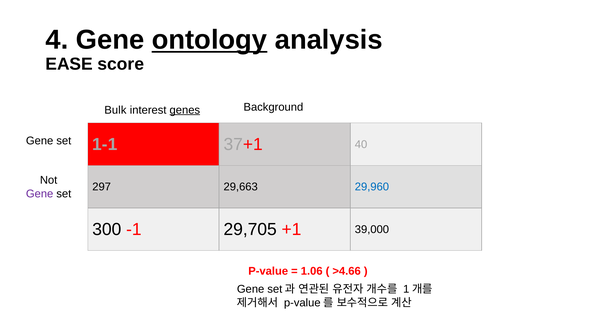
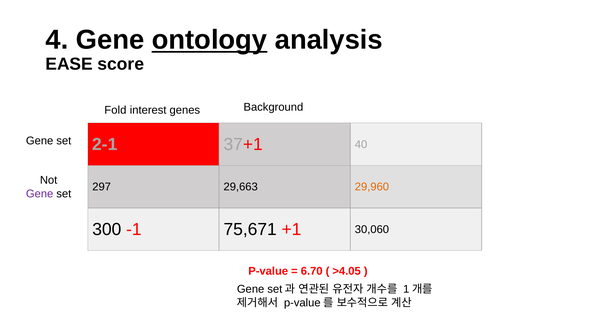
Bulk: Bulk -> Fold
genes underline: present -> none
1-1: 1-1 -> 2-1
29,960 colour: blue -> orange
29,705: 29,705 -> 75,671
39,000: 39,000 -> 30,060
1.06: 1.06 -> 6.70
>4.66: >4.66 -> >4.05
